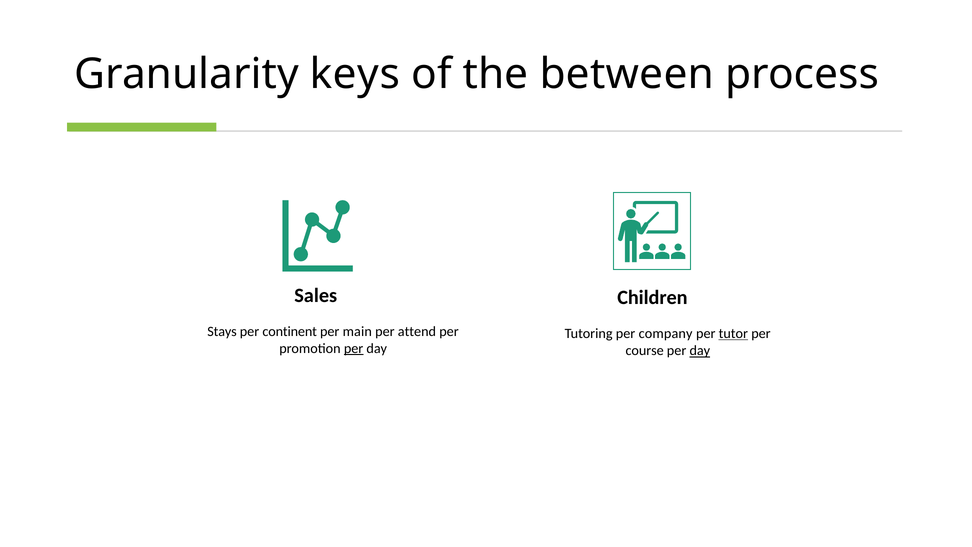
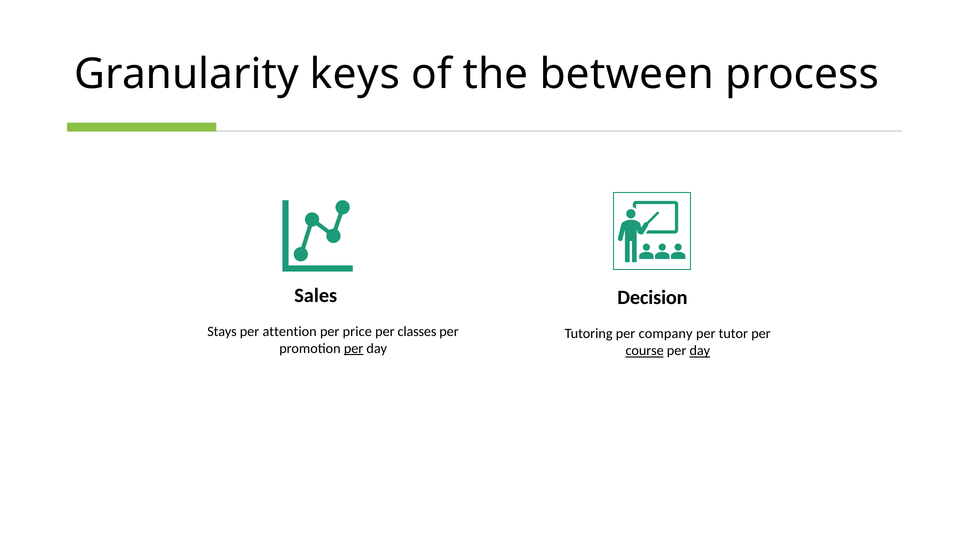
Children: Children -> Decision
continent: continent -> attention
main: main -> price
attend: attend -> classes
tutor underline: present -> none
course underline: none -> present
